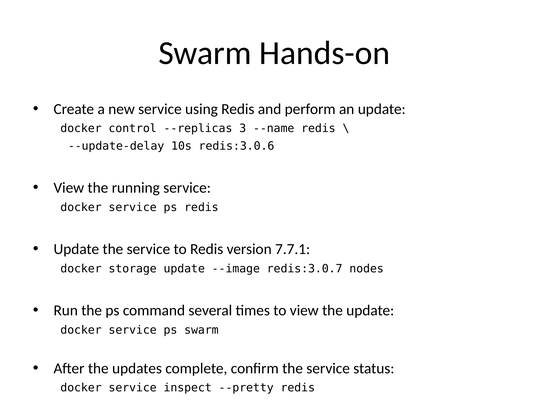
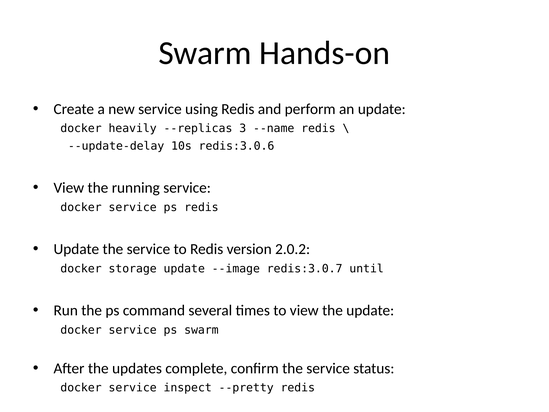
control: control -> heavily
7.7.1: 7.7.1 -> 2.0.2
nodes: nodes -> until
